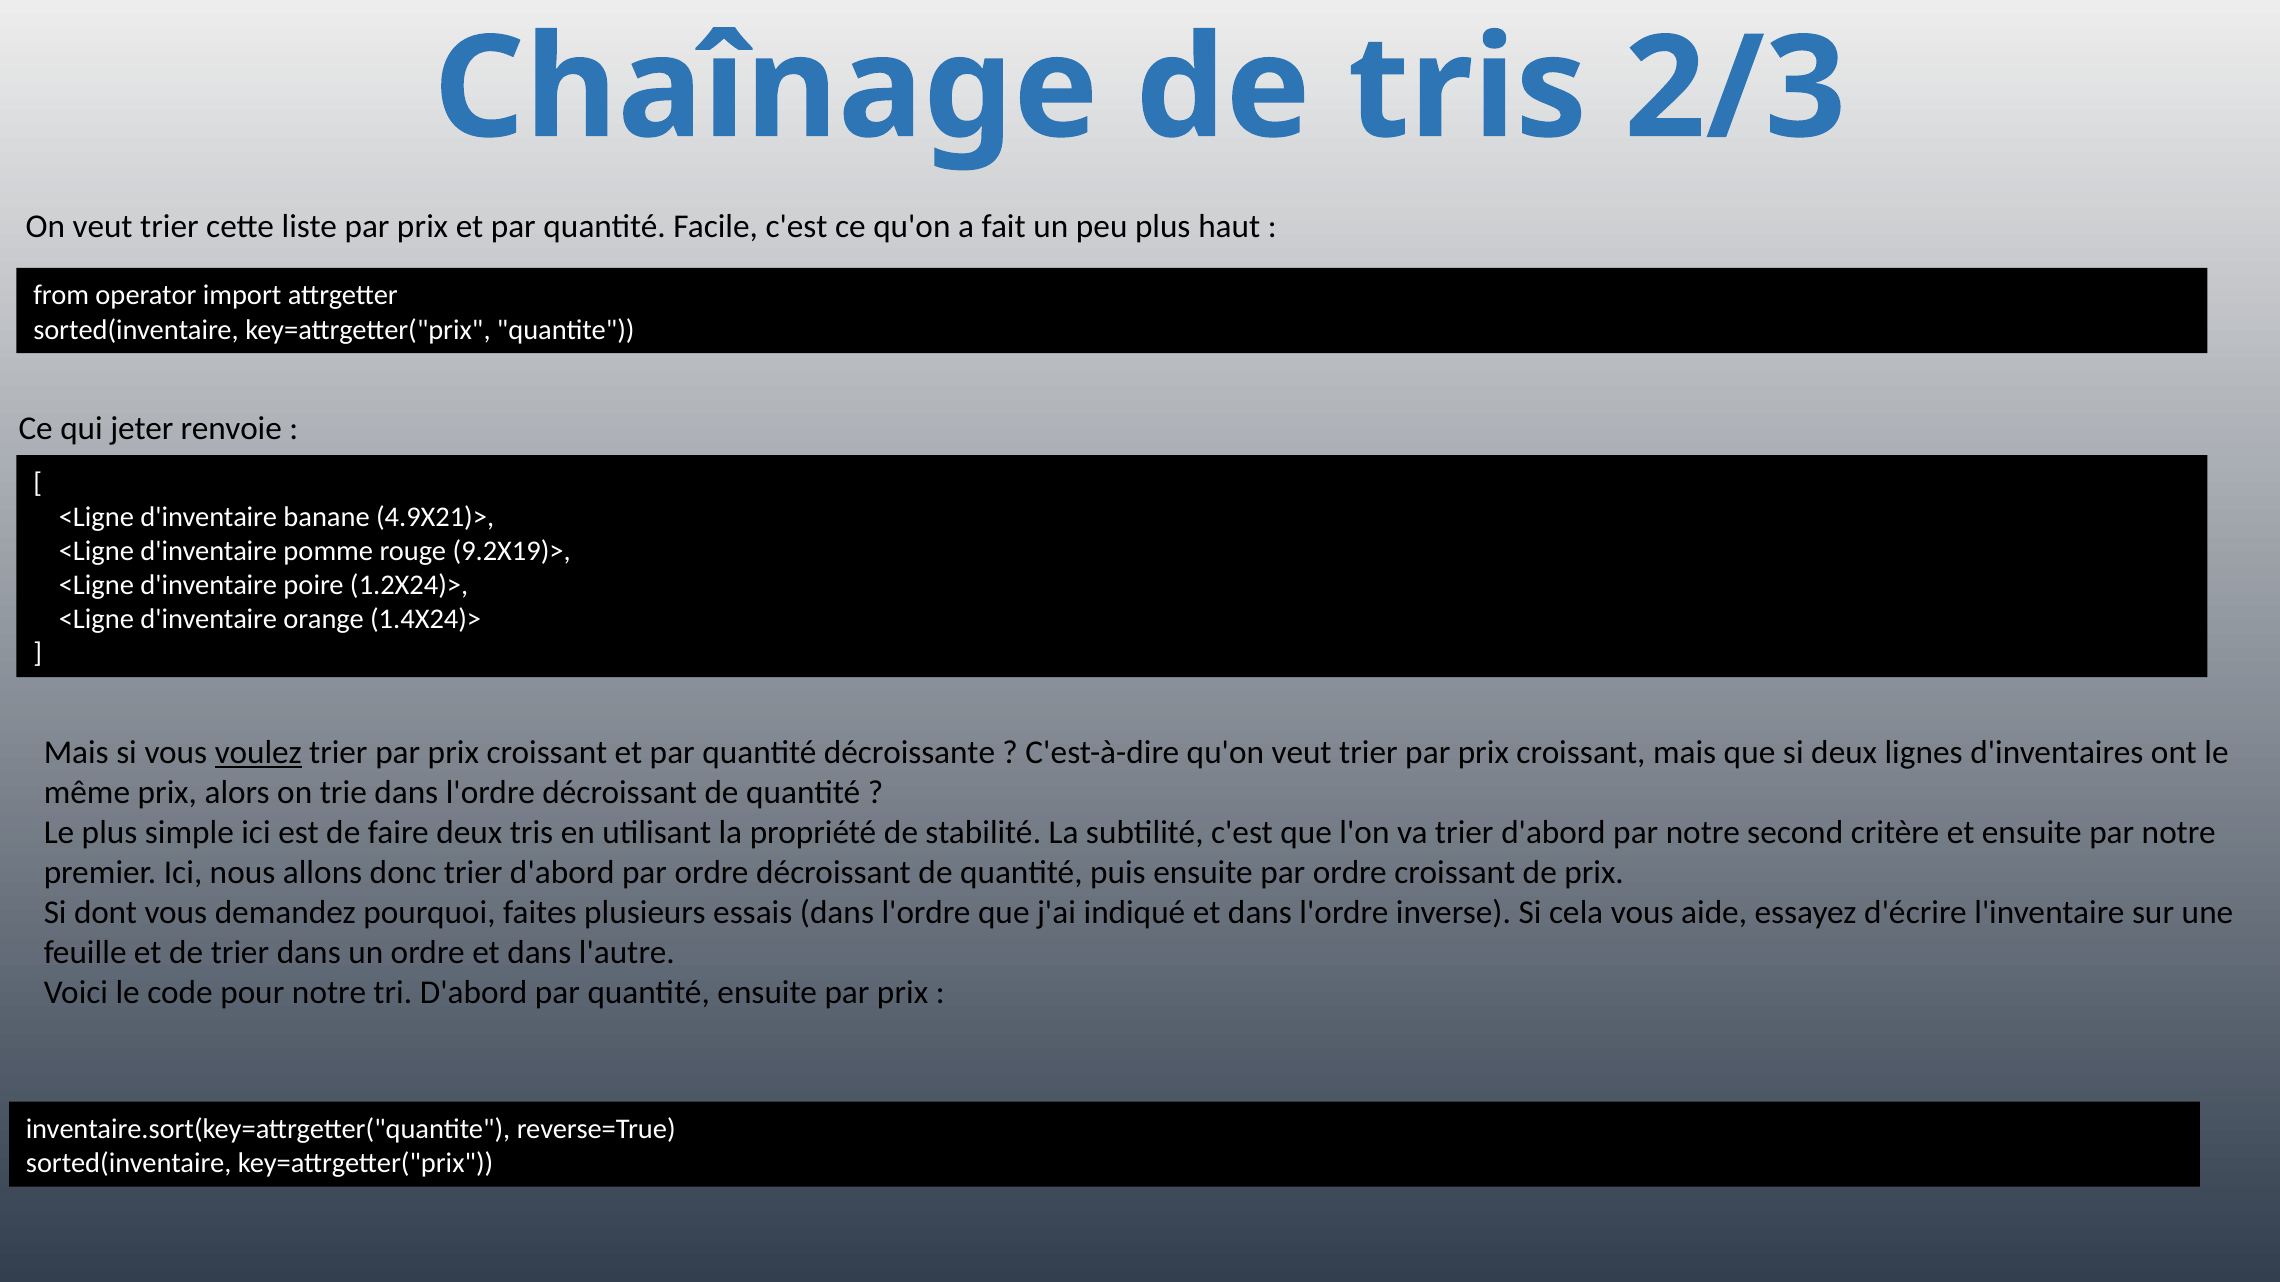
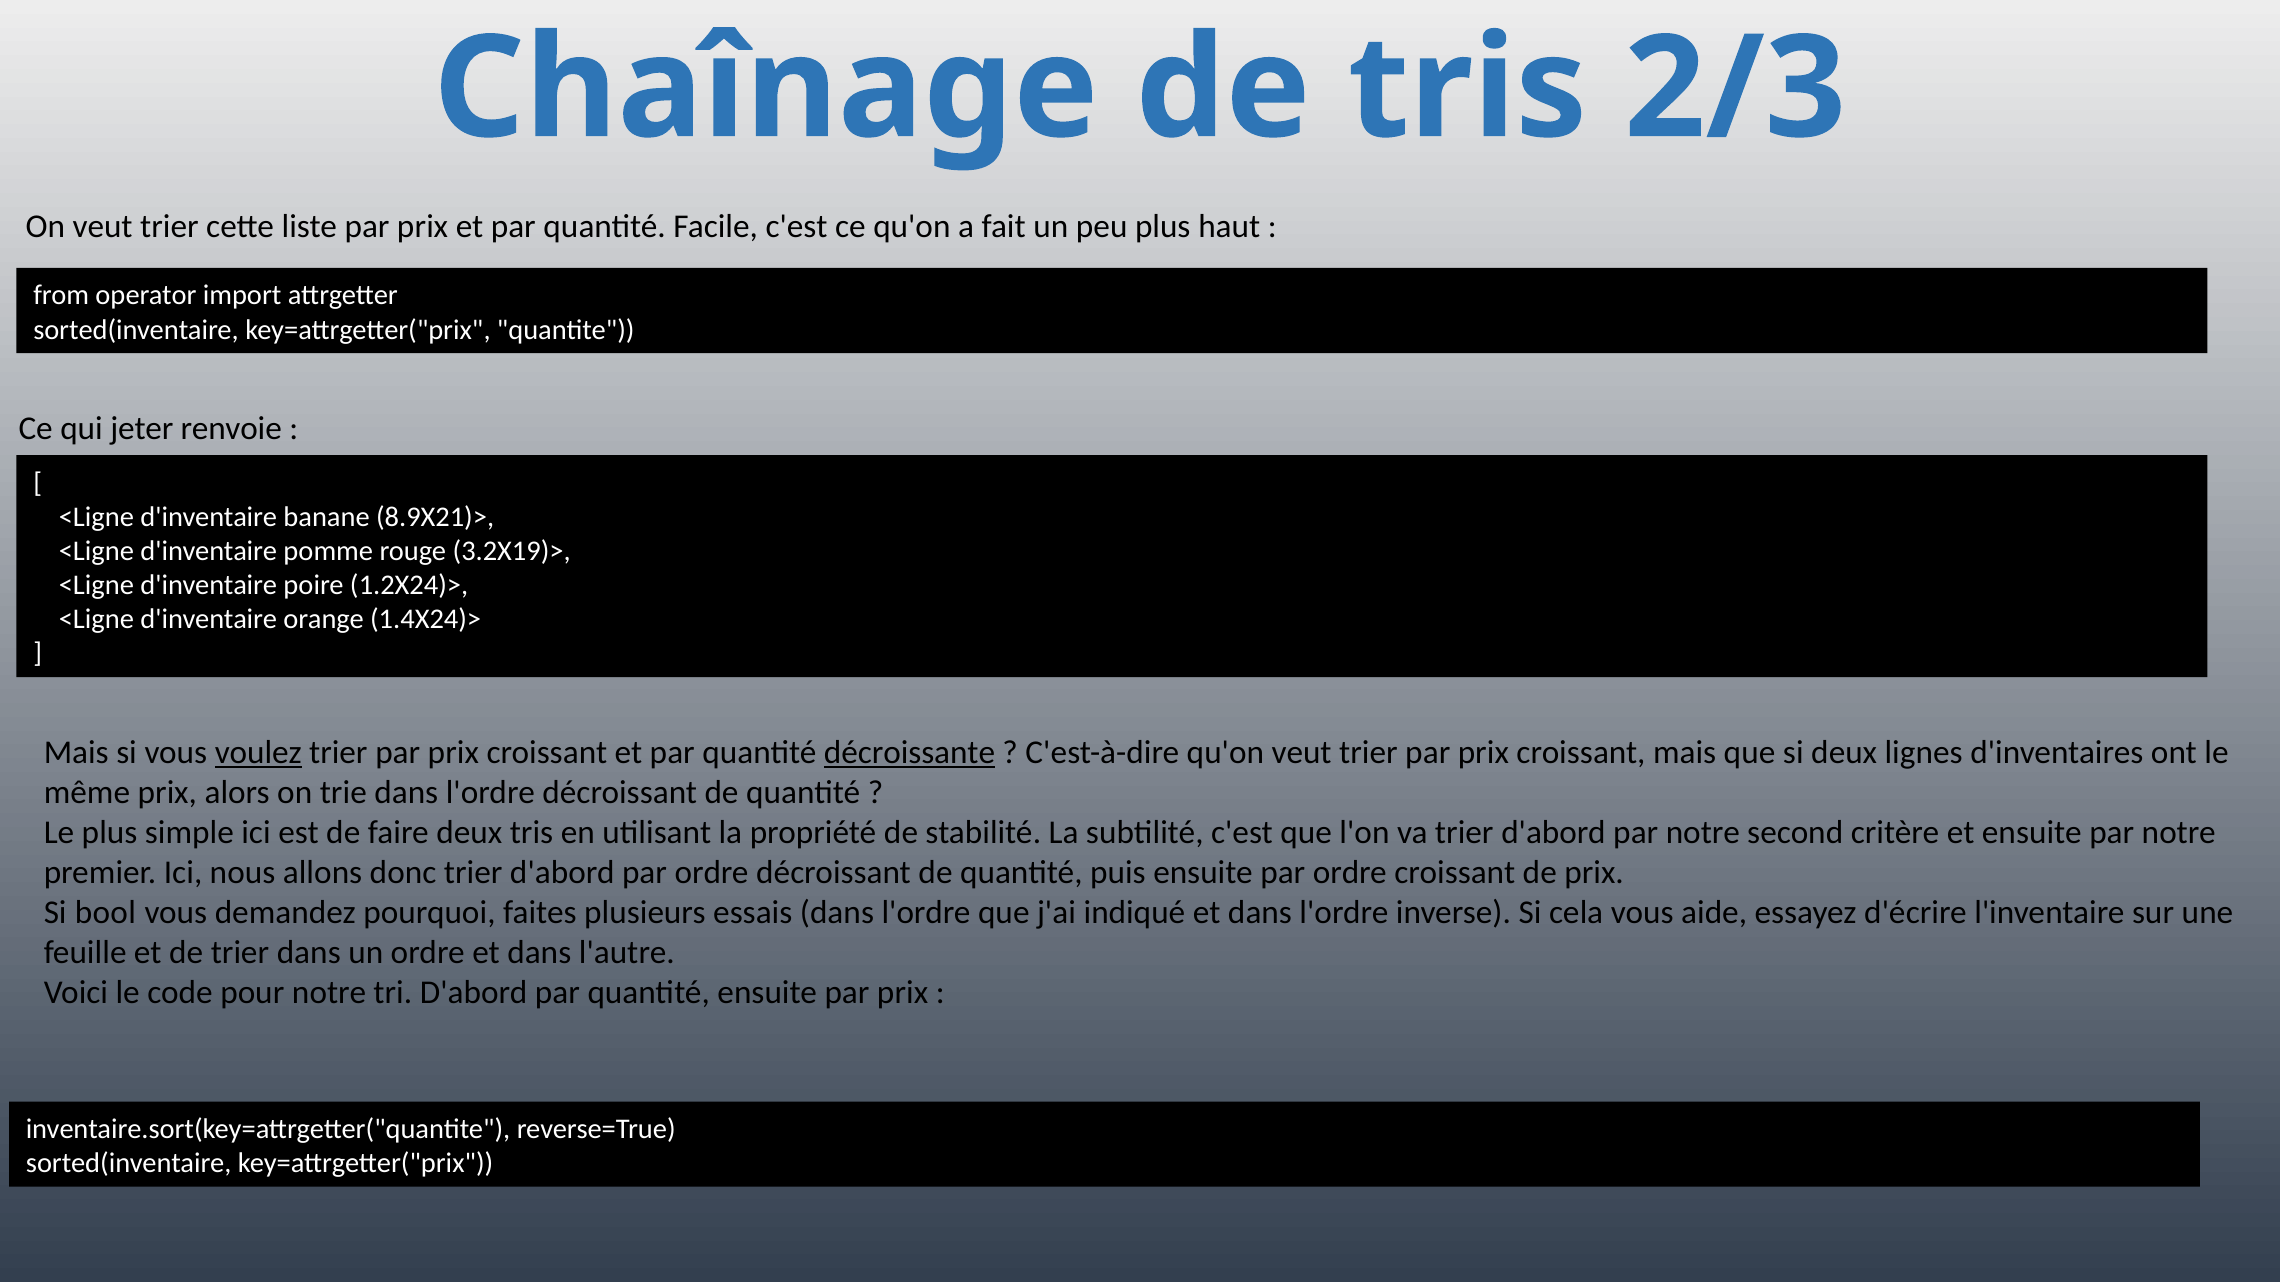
4.9X21)>: 4.9X21)> -> 8.9X21)>
9.2X19)>: 9.2X19)> -> 3.2X19)>
décroissante underline: none -> present
dont: dont -> bool
